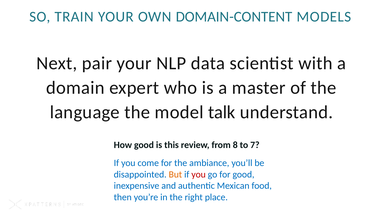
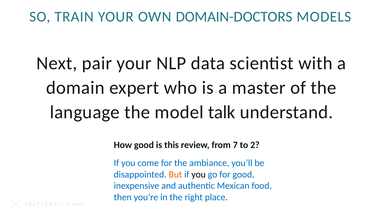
DOMAIN-CONTENT: DOMAIN-CONTENT -> DOMAIN-DOCTORS
8: 8 -> 7
7: 7 -> 2
you at (199, 174) colour: red -> black
